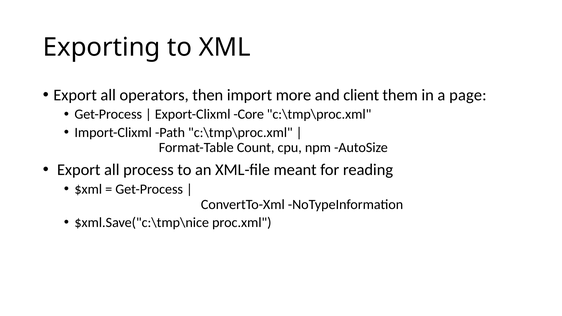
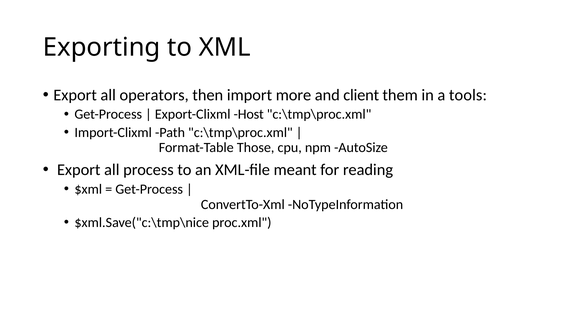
page: page -> tools
Core: Core -> Host
Count: Count -> Those
